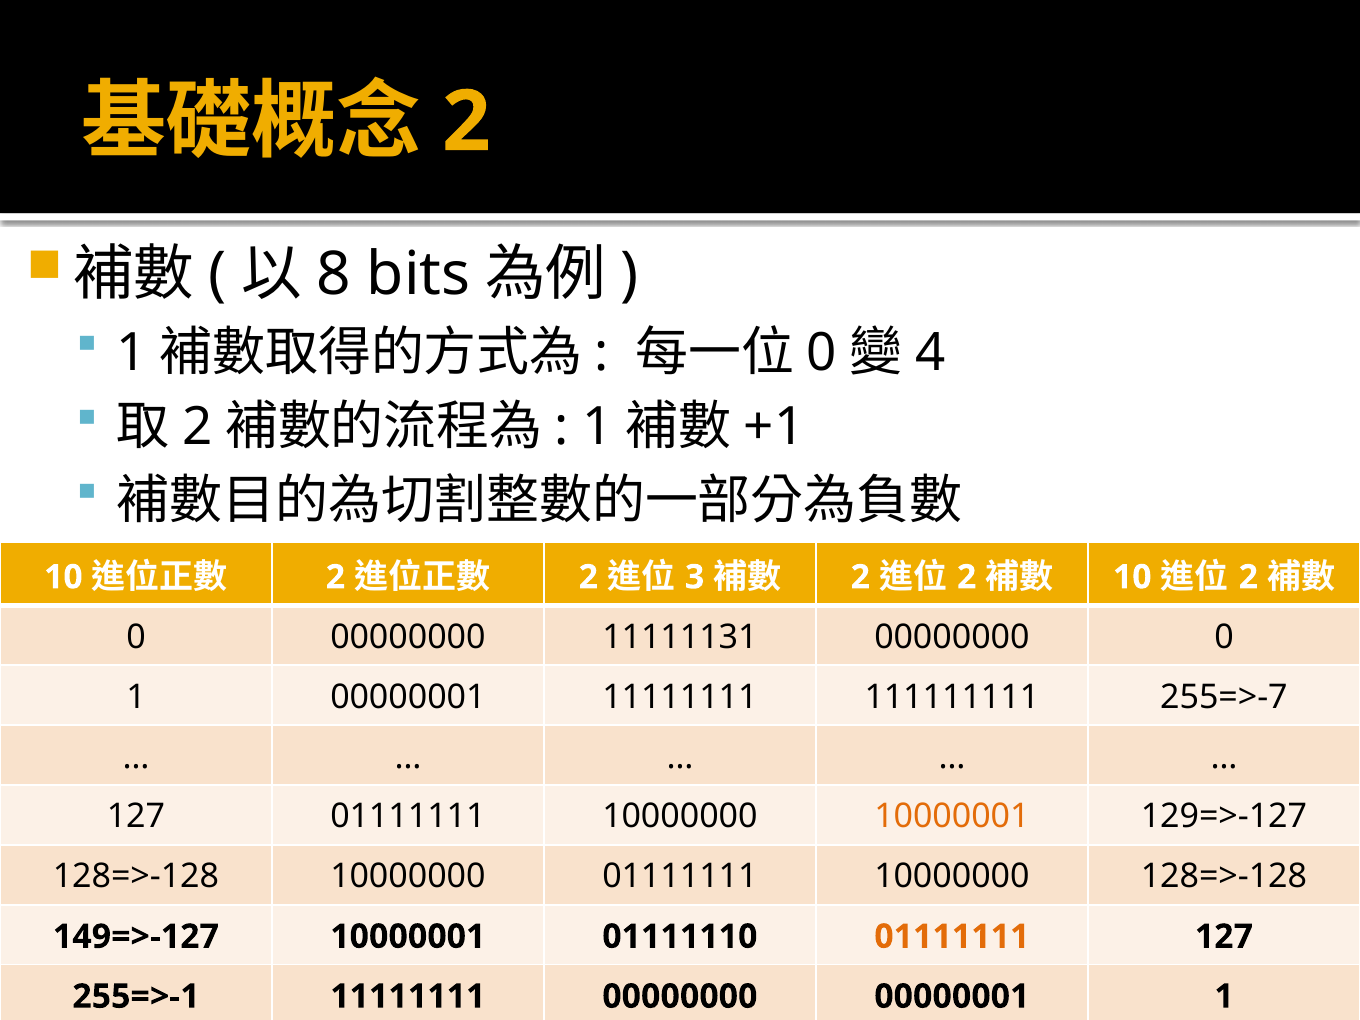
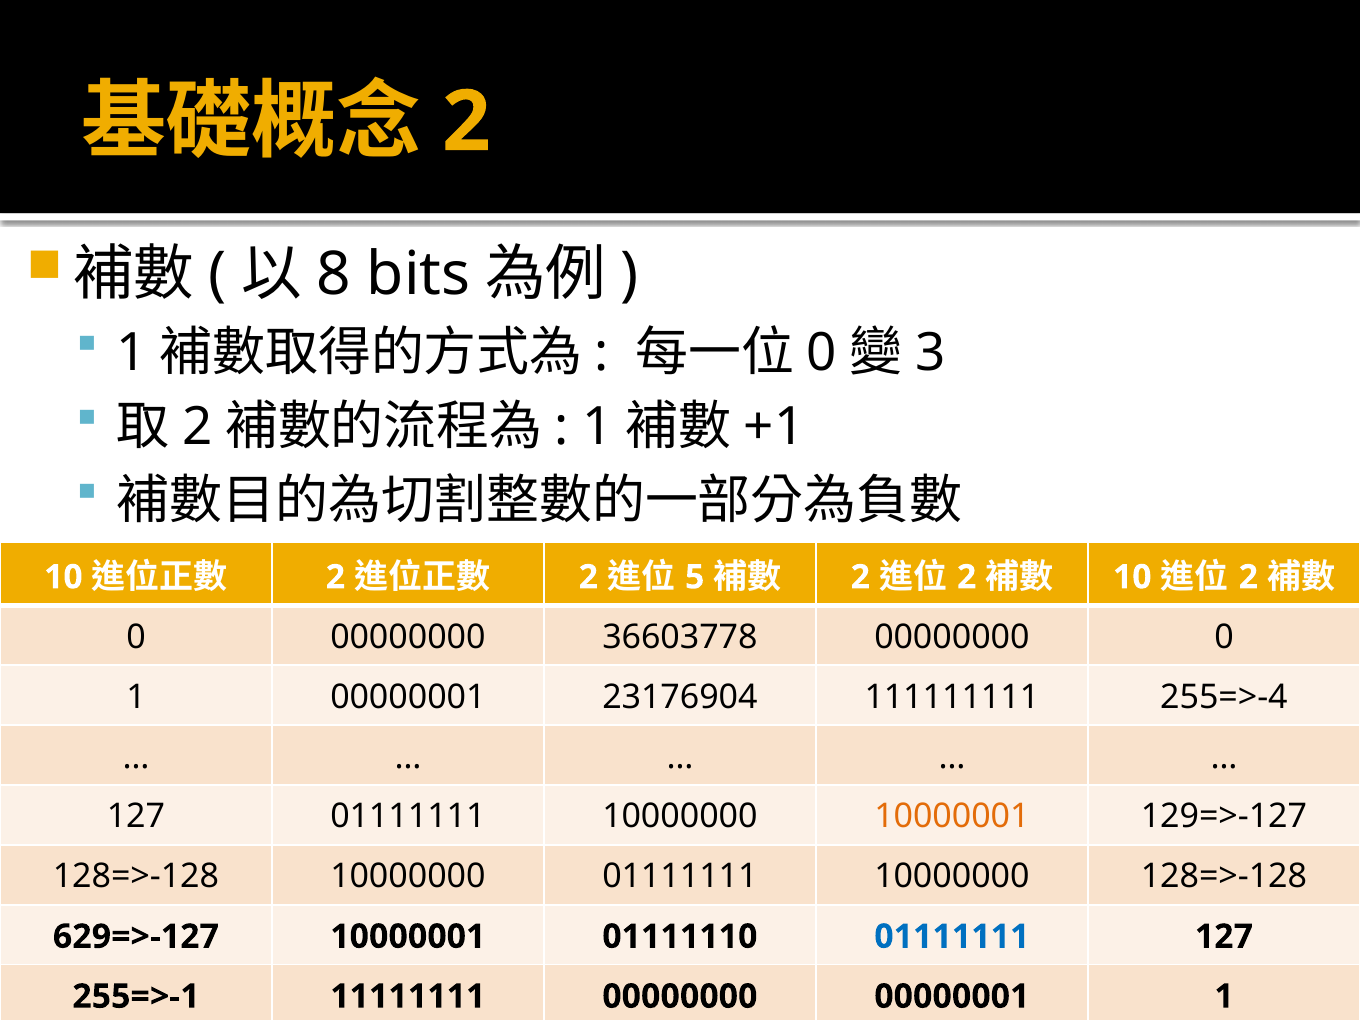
4: 4 -> 3
3: 3 -> 5
11111131: 11111131 -> 36603778
00000001 11111111: 11111111 -> 23176904
255=>-7: 255=>-7 -> 255=>-4
149=>-127: 149=>-127 -> 629=>-127
01111111 at (952, 937) colour: orange -> blue
